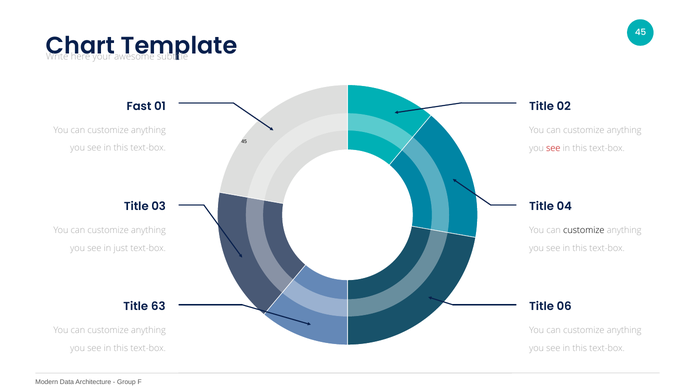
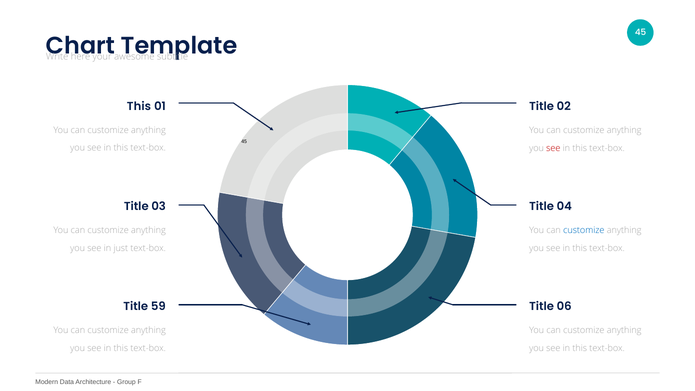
Fast at (139, 106): Fast -> This
customize at (584, 230) colour: black -> blue
63: 63 -> 59
